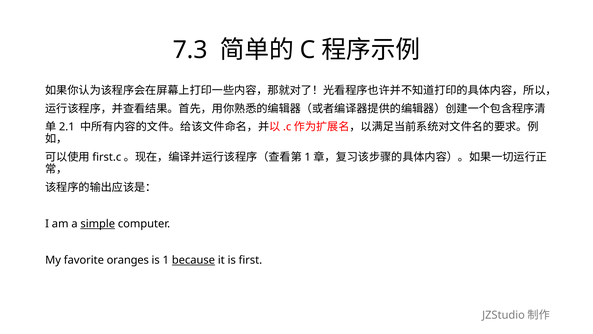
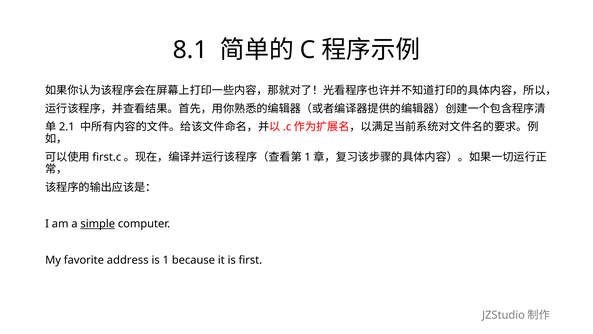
7.3: 7.3 -> 8.1
oranges: oranges -> address
because underline: present -> none
